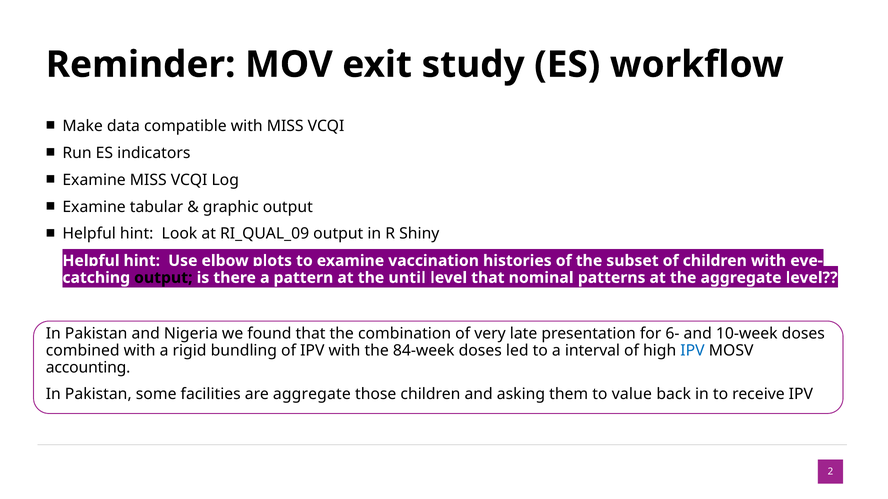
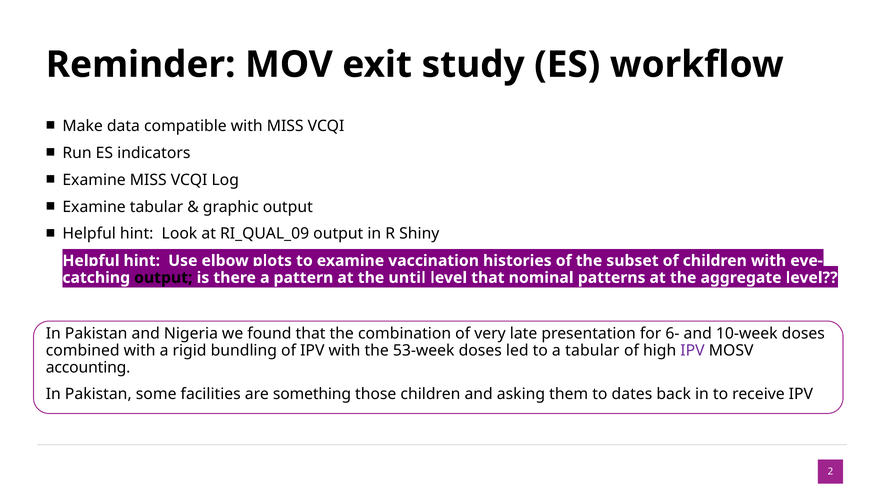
84-week: 84-week -> 53-week
a interval: interval -> tabular
IPV at (693, 351) colour: blue -> purple
are aggregate: aggregate -> something
value: value -> dates
